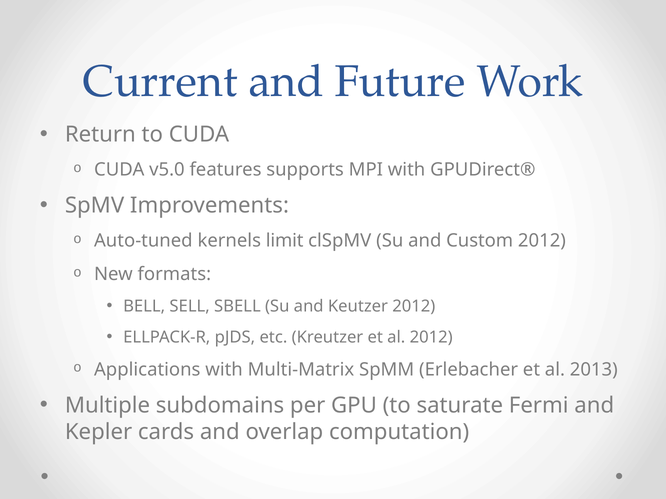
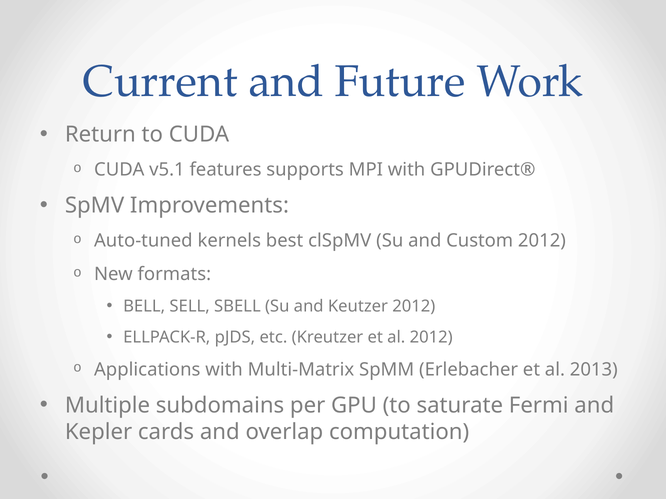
v5.0: v5.0 -> v5.1
limit: limit -> best
